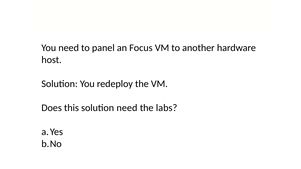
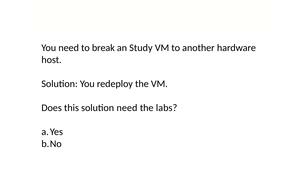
panel: panel -> break
Focus: Focus -> Study
